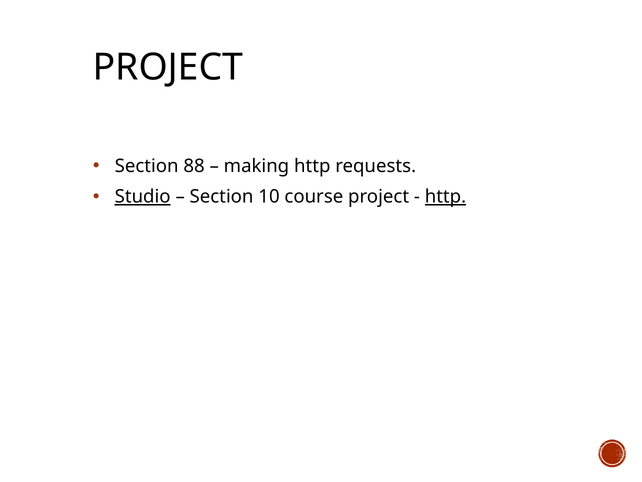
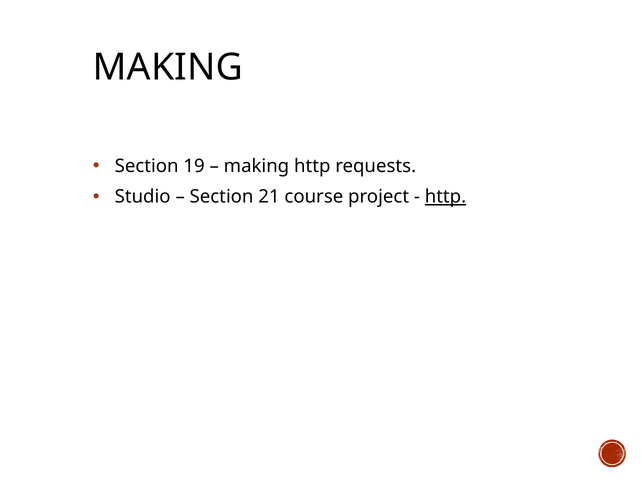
PROJECT at (168, 67): PROJECT -> MAKING
88: 88 -> 19
Studio underline: present -> none
10: 10 -> 21
